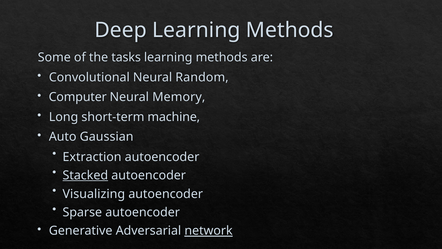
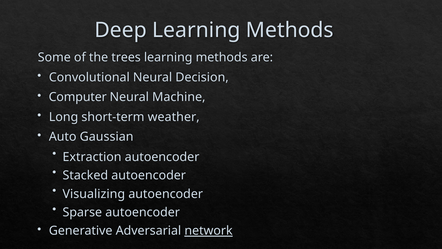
tasks: tasks -> trees
Random: Random -> Decision
Memory: Memory -> Machine
machine: machine -> weather
Stacked underline: present -> none
